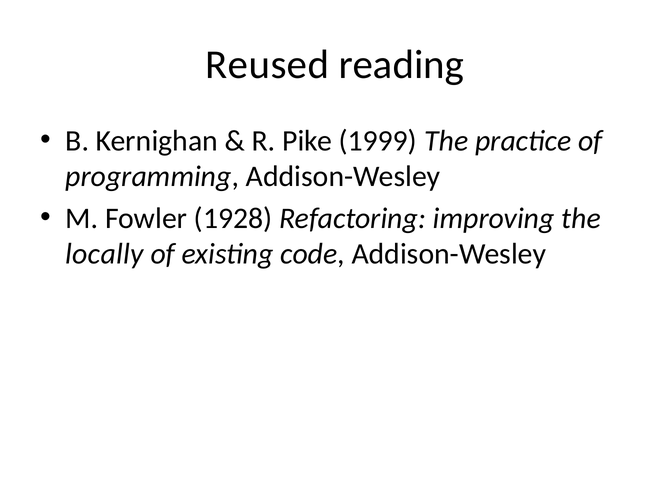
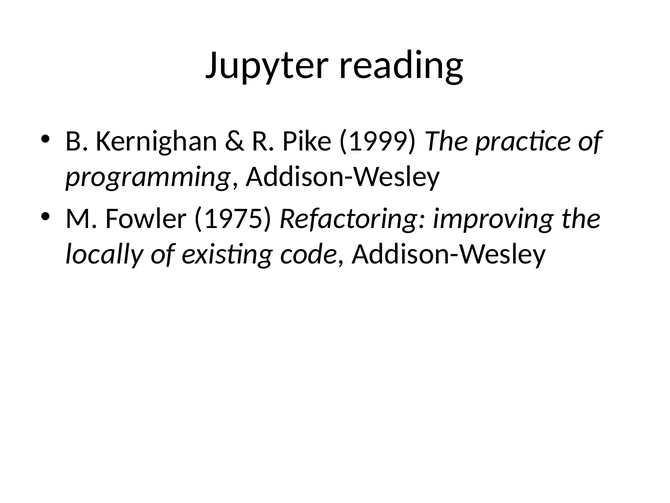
Reused: Reused -> Jupyter
1928: 1928 -> 1975
